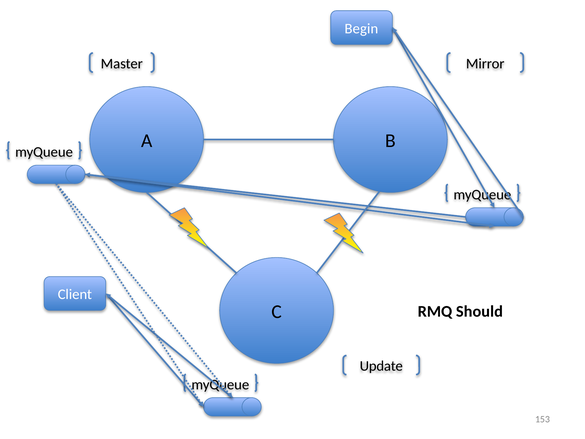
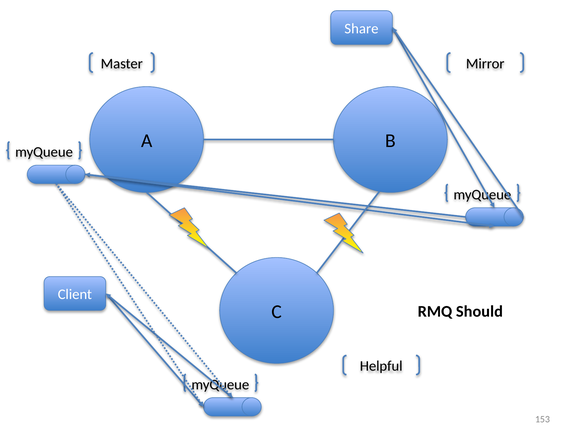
Begin: Begin -> Share
Update: Update -> Helpful
